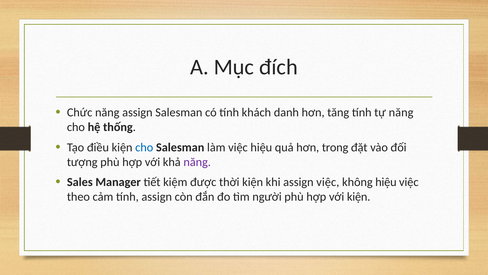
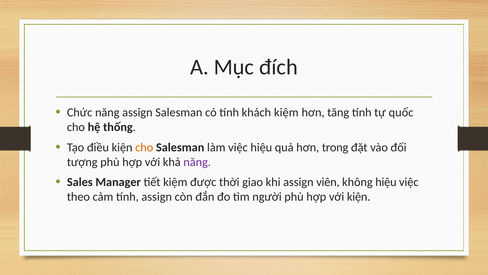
khách danh: danh -> kiệm
tự năng: năng -> quốc
cho at (144, 147) colour: blue -> orange
thời kiện: kiện -> giao
assign việc: việc -> viên
